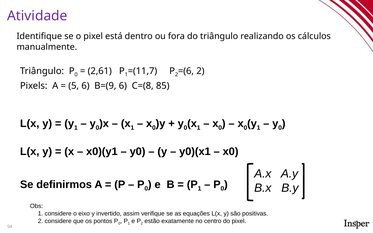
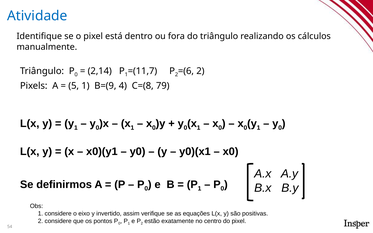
Atividade colour: purple -> blue
2,61: 2,61 -> 2,14
5 6: 6 -> 1
B=(9 6: 6 -> 4
85: 85 -> 79
